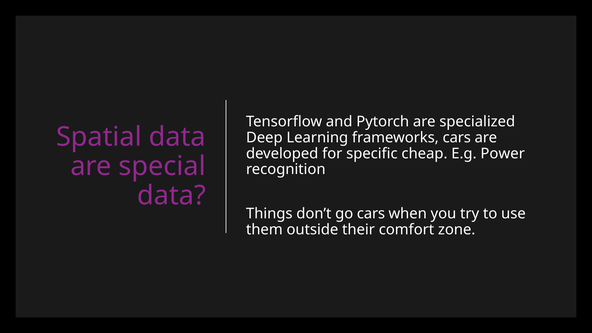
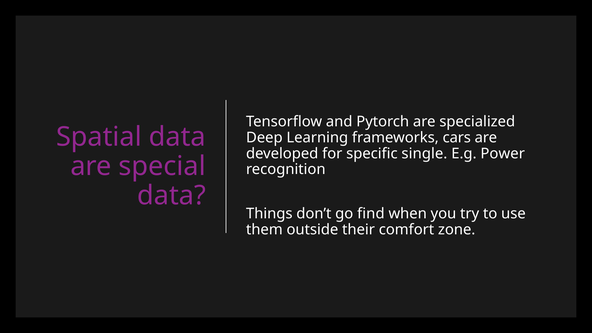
cheap: cheap -> single
go cars: cars -> find
